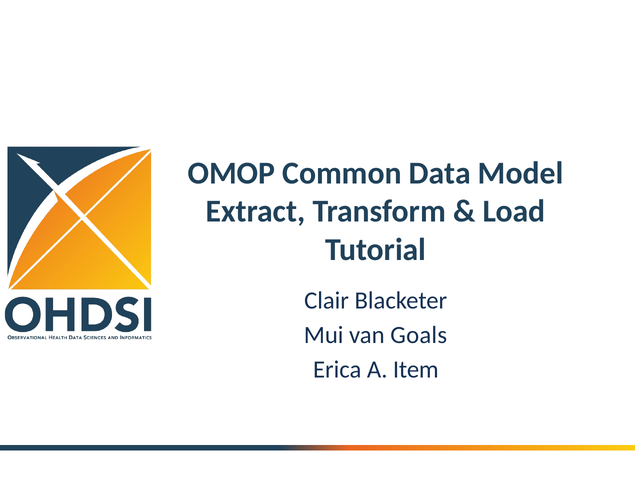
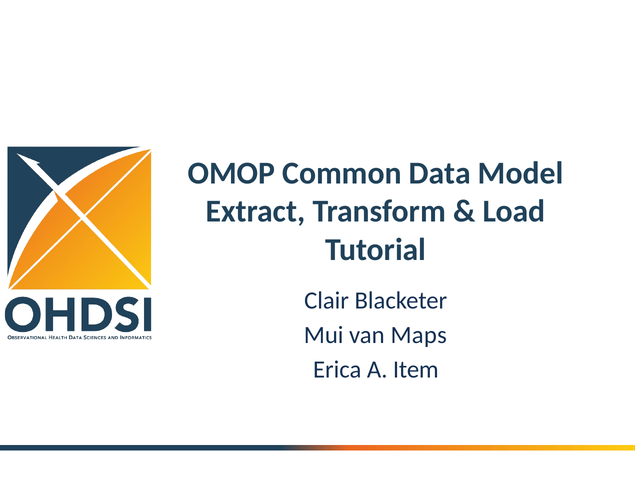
Goals: Goals -> Maps
